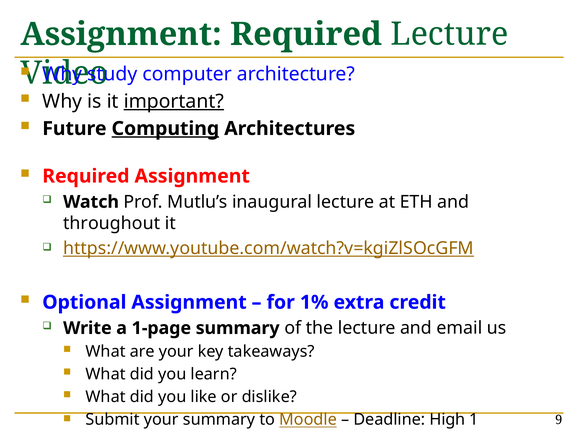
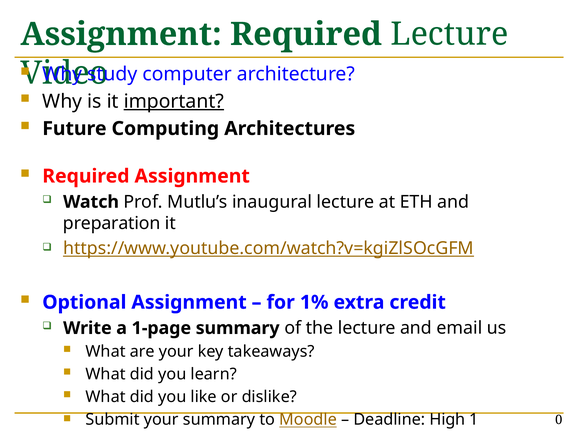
Computing underline: present -> none
throughout: throughout -> preparation
9: 9 -> 0
